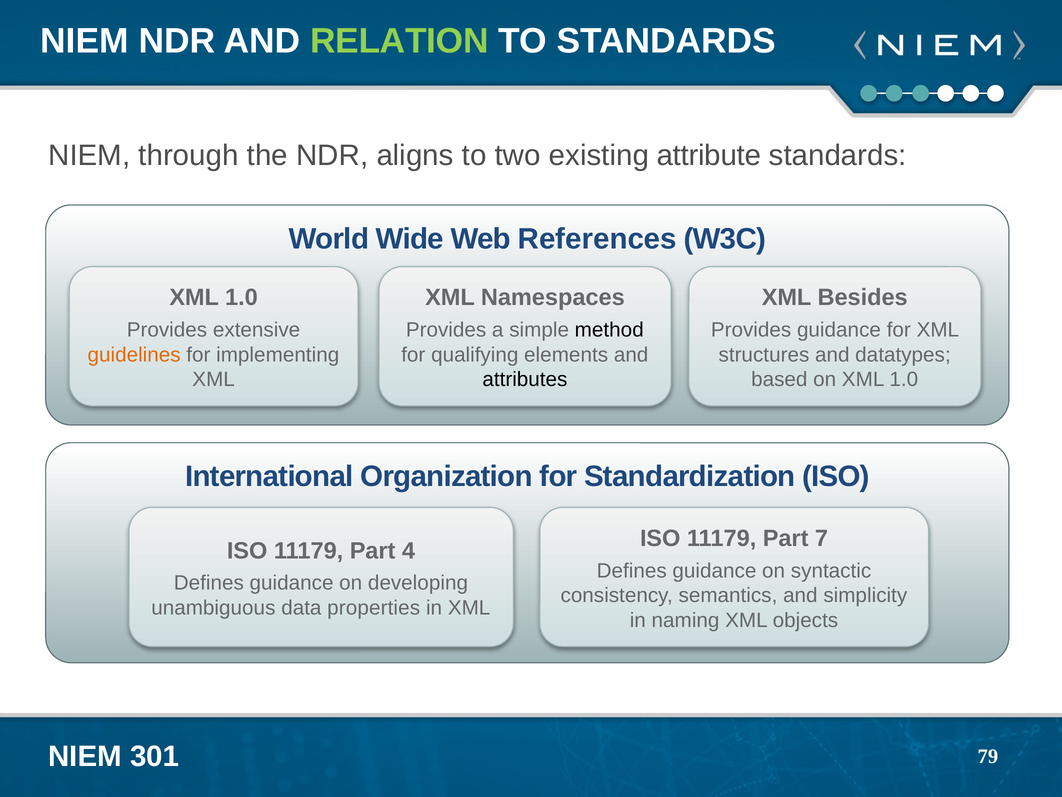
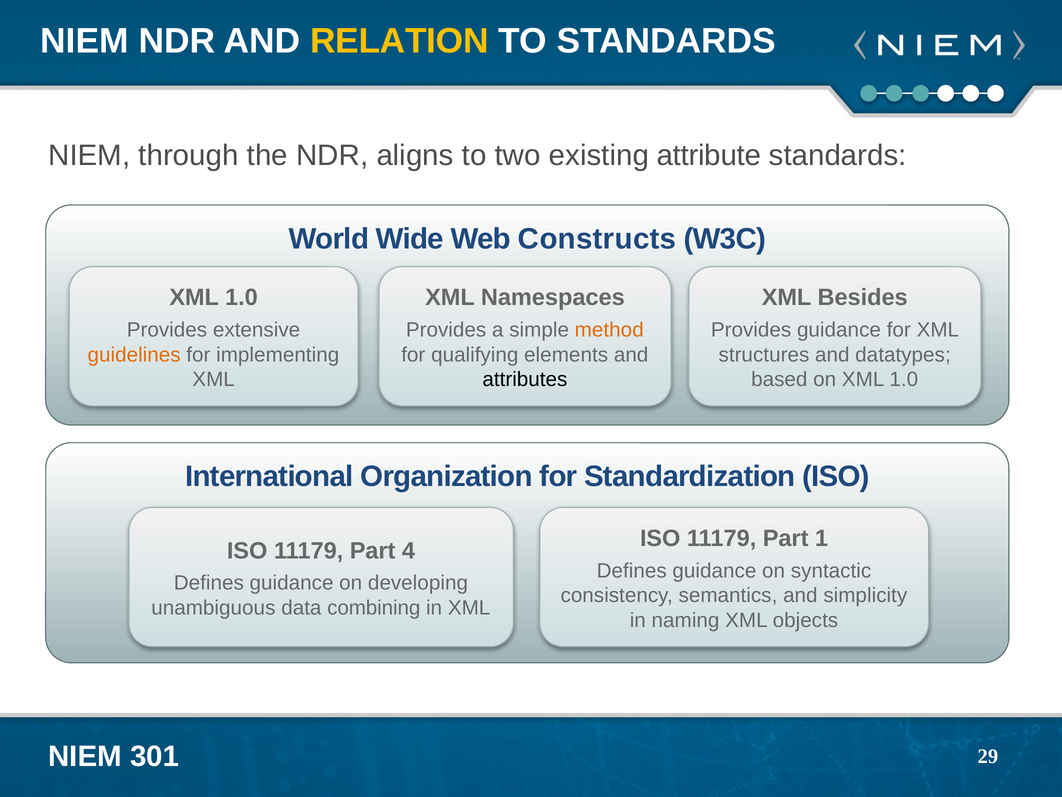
RELATION colour: light green -> yellow
References: References -> Constructs
method colour: black -> orange
7: 7 -> 1
properties: properties -> combining
79: 79 -> 29
